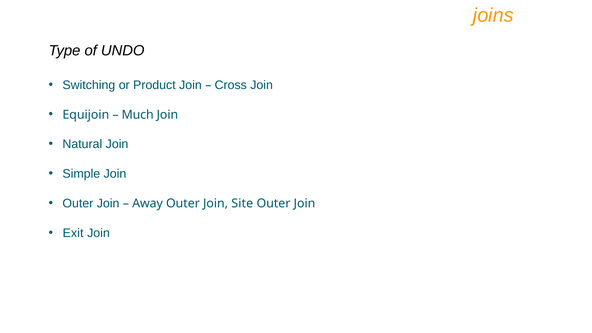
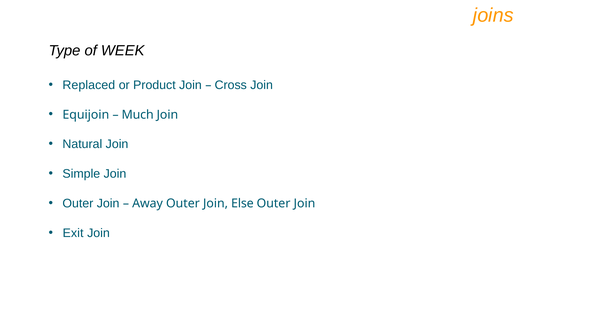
UNDO: UNDO -> WEEK
Switching: Switching -> Replaced
Site: Site -> Else
